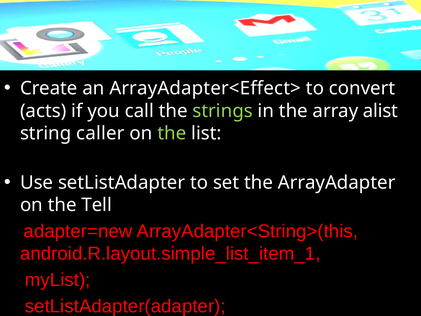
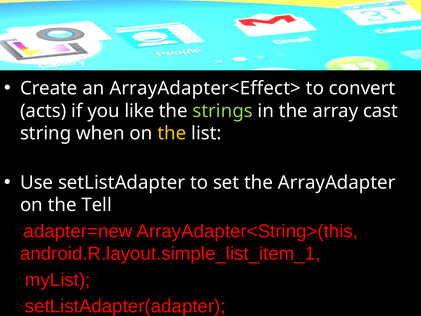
call: call -> like
alist: alist -> cast
caller: caller -> when
the at (172, 133) colour: light green -> yellow
